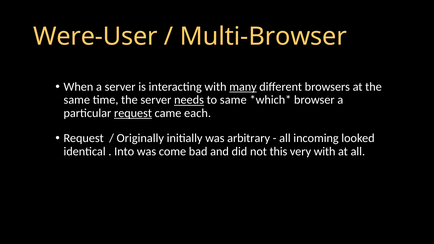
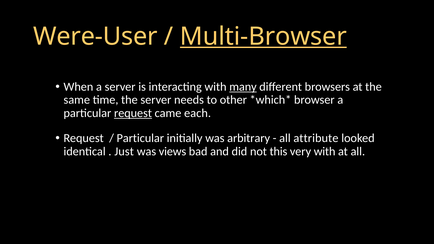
Multi-Browser underline: none -> present
needs underline: present -> none
to same: same -> other
Originally at (140, 138): Originally -> Particular
incoming: incoming -> attribute
Into: Into -> Just
come: come -> views
